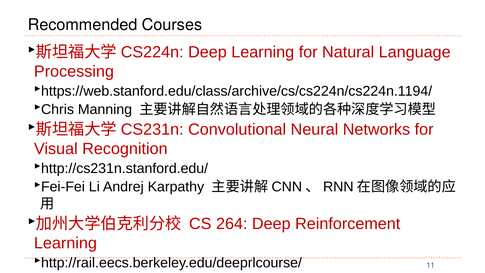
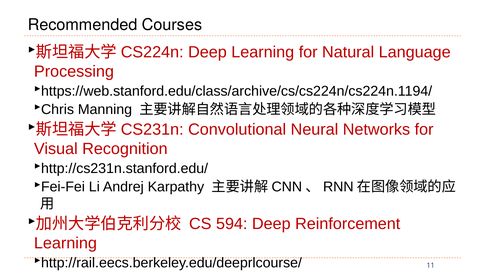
264: 264 -> 594
